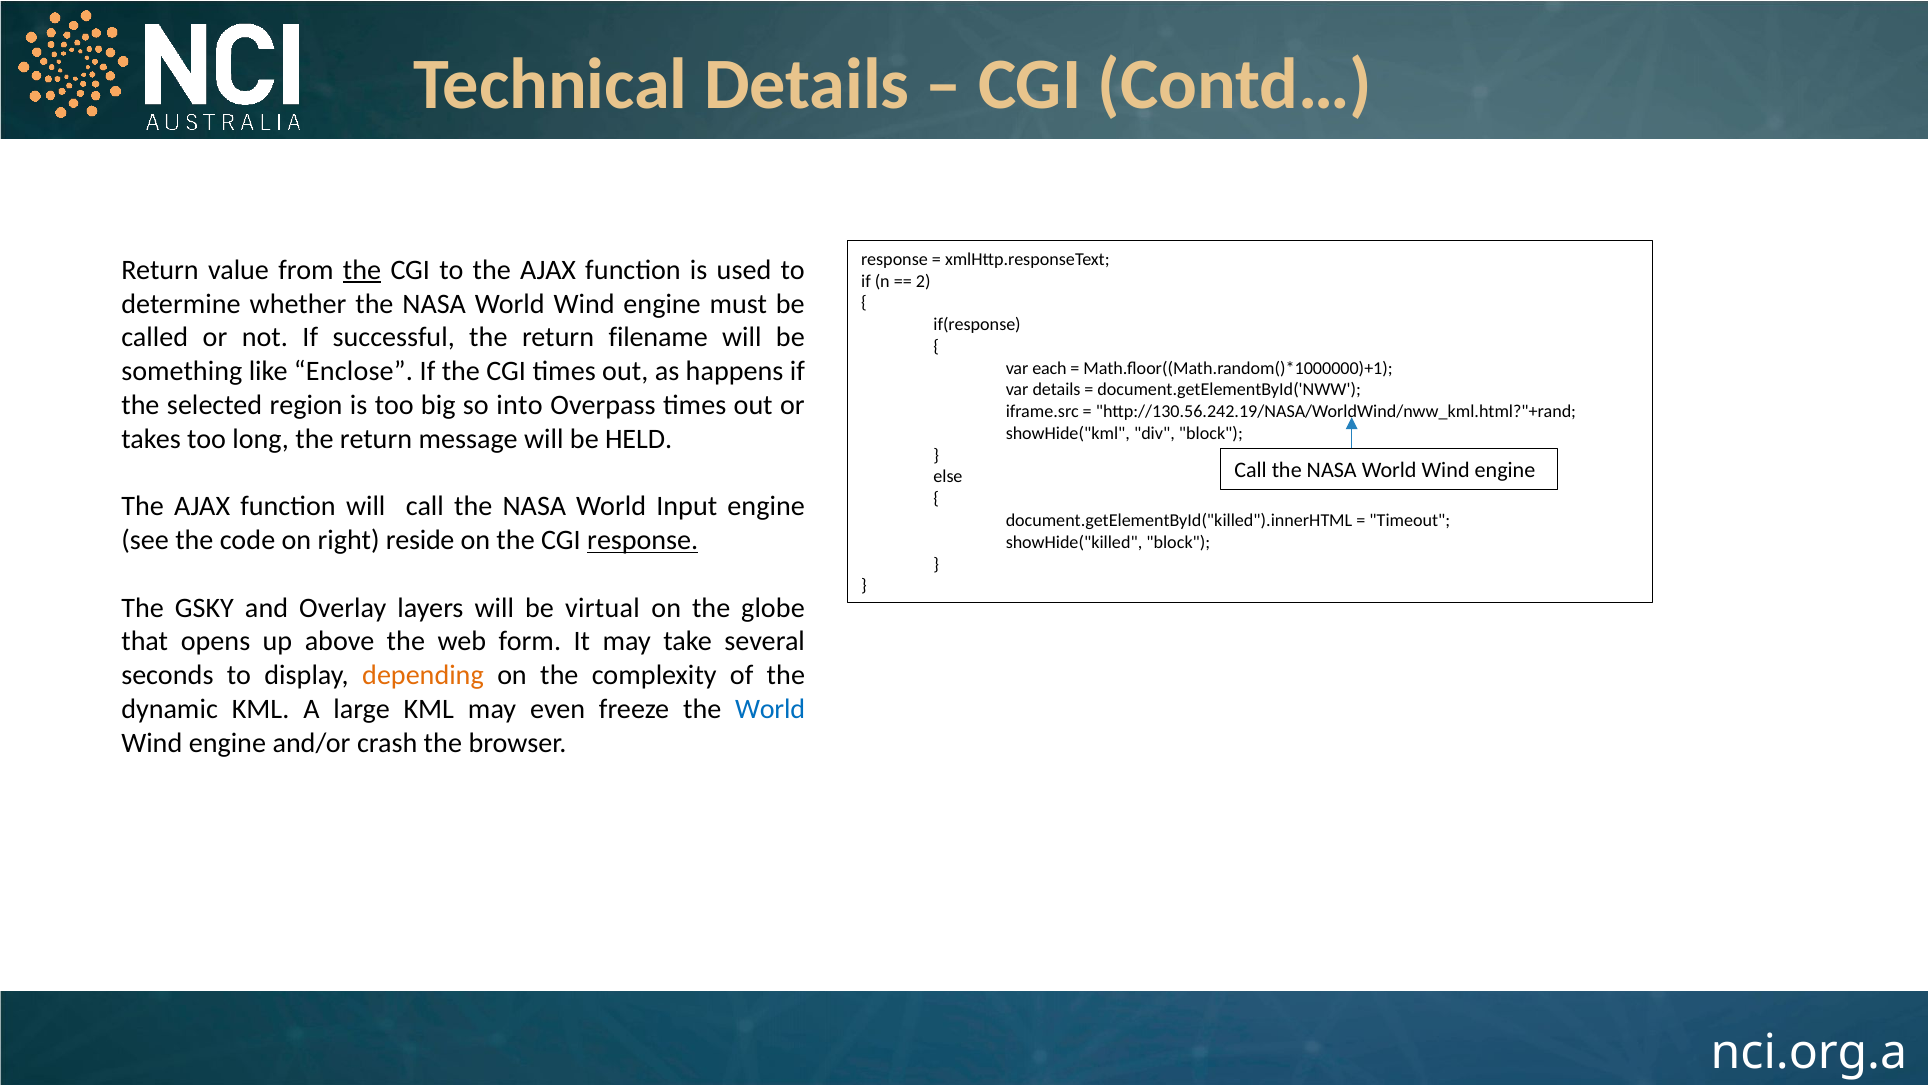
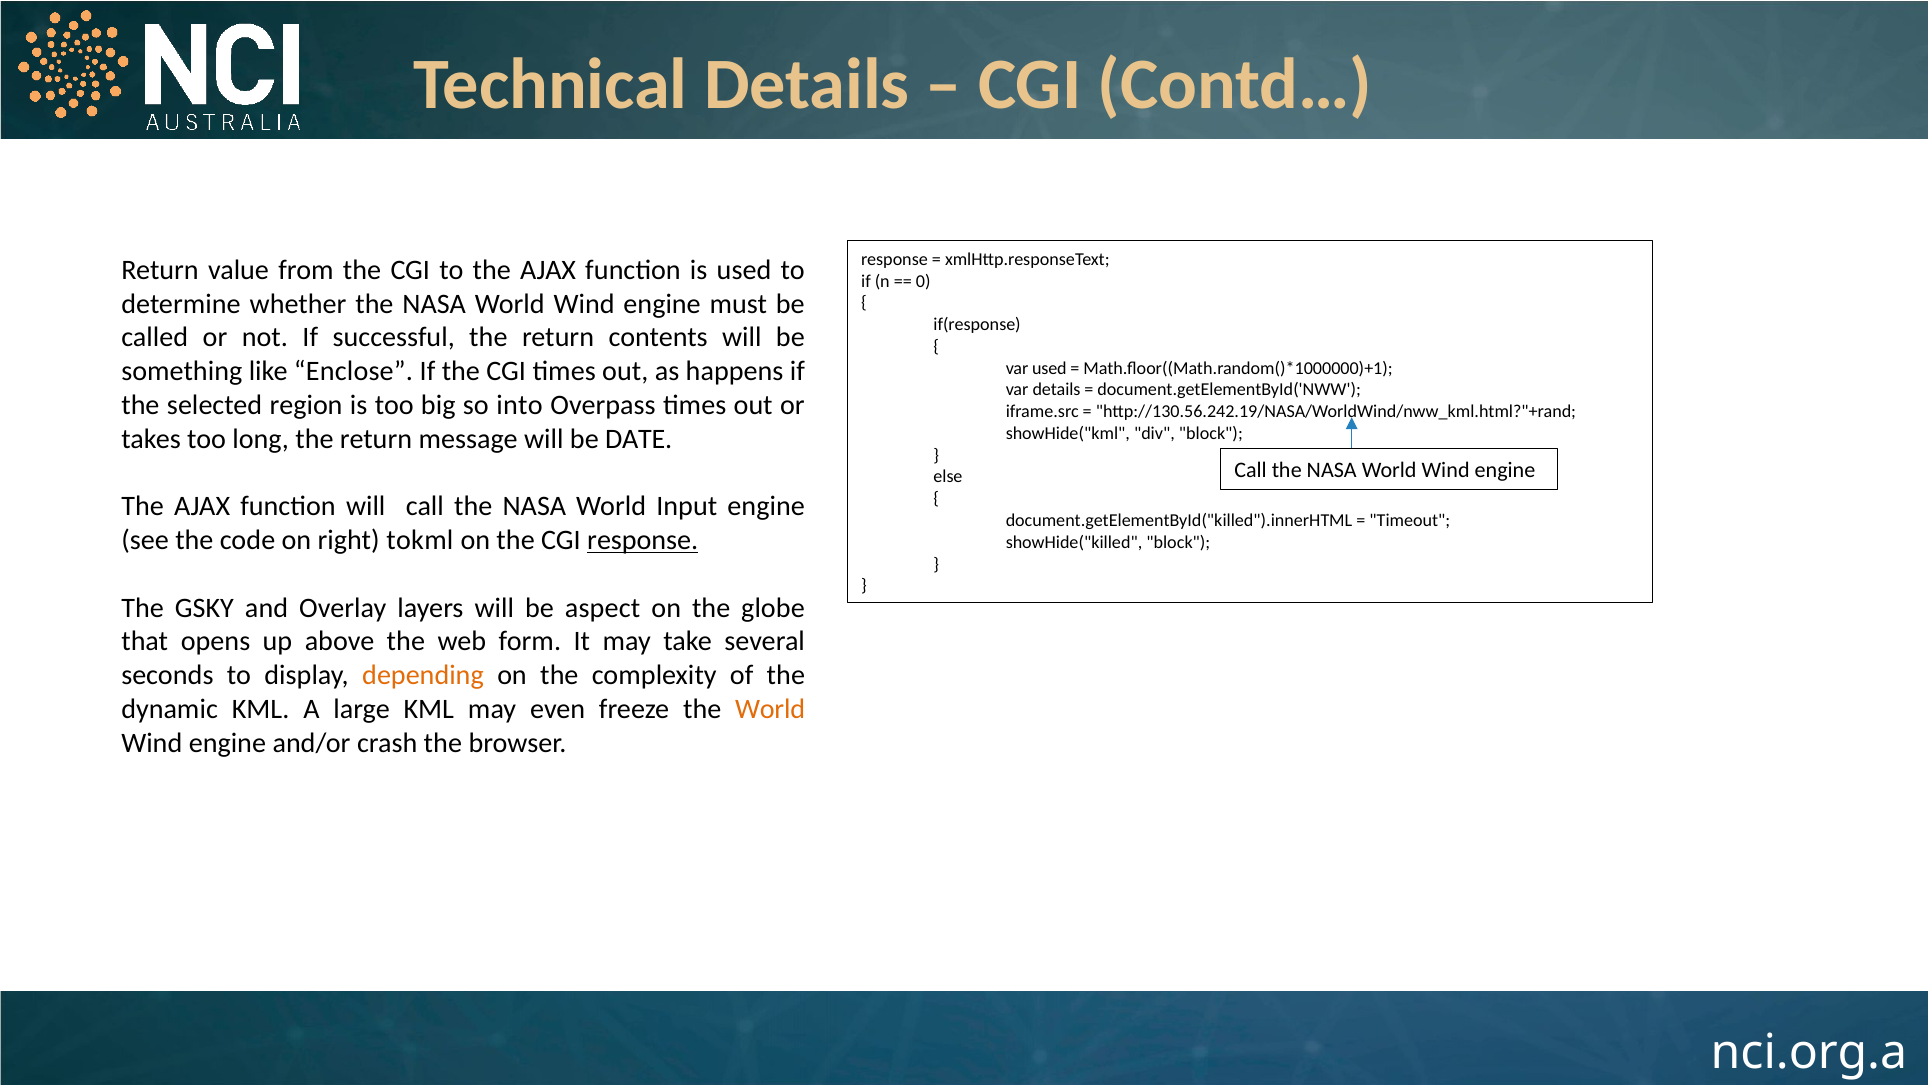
the at (362, 270) underline: present -> none
2: 2 -> 0
filename: filename -> contents
var each: each -> used
HELD: HELD -> DATE
reside: reside -> tokml
virtual: virtual -> aspect
World at (770, 709) colour: blue -> orange
